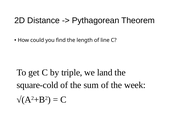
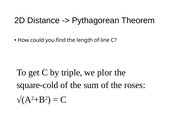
land: land -> plor
week: week -> roses
